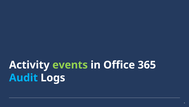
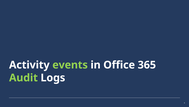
Audit colour: light blue -> light green
